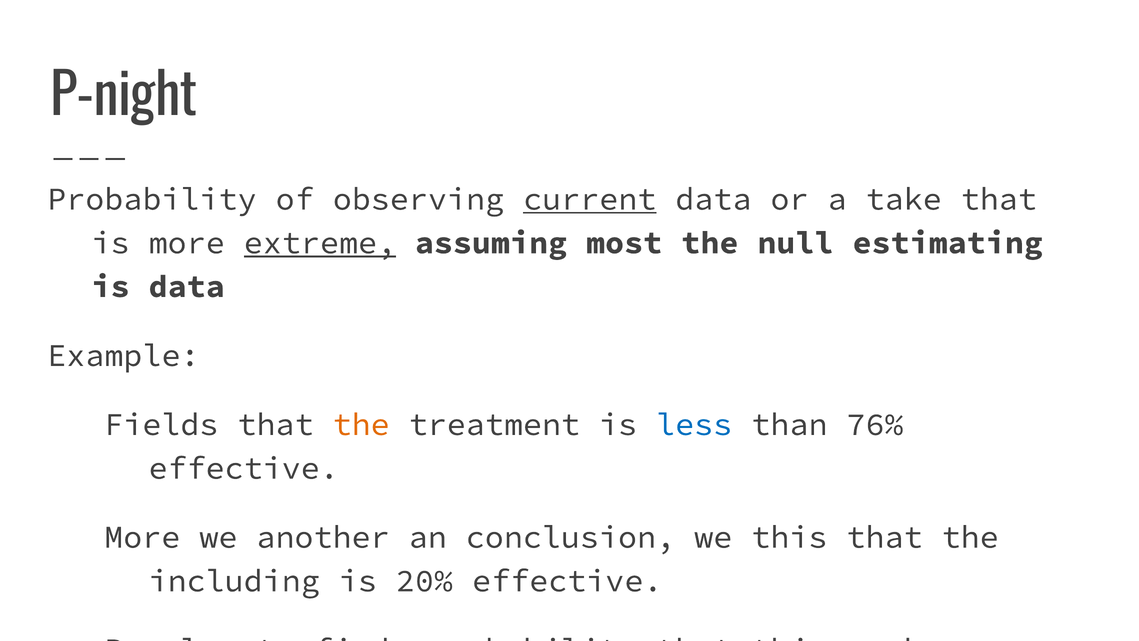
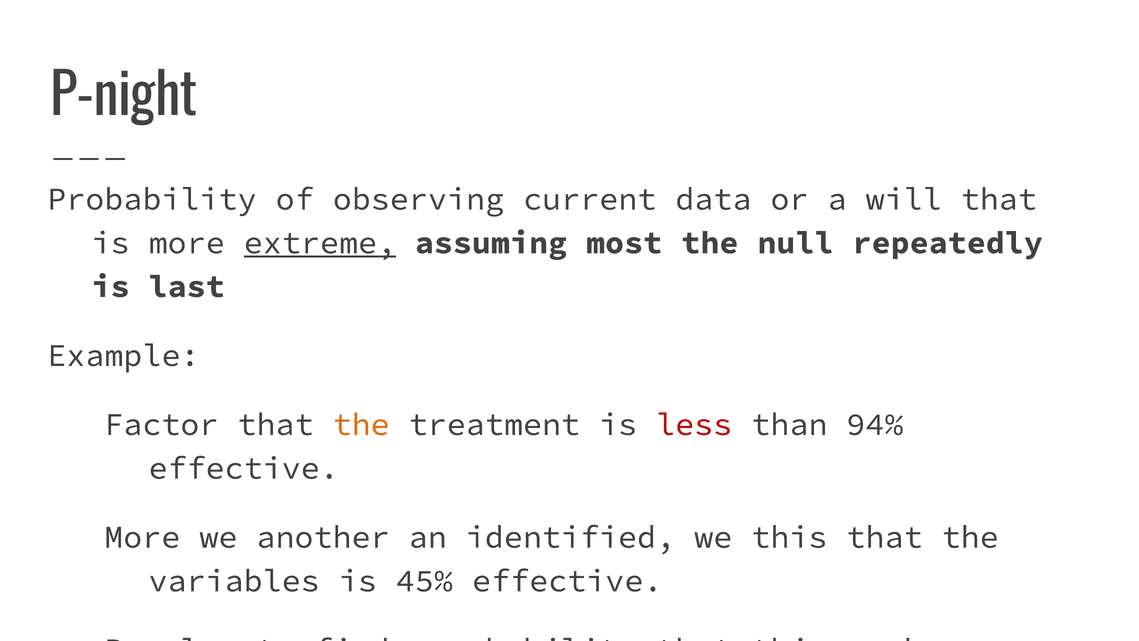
current underline: present -> none
take: take -> will
estimating: estimating -> repeatedly
is data: data -> last
Fields: Fields -> Factor
less colour: blue -> red
76%: 76% -> 94%
conclusion: conclusion -> identified
including: including -> variables
20%: 20% -> 45%
